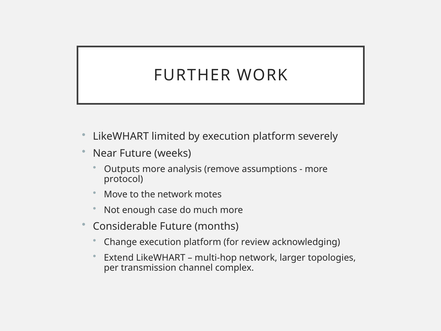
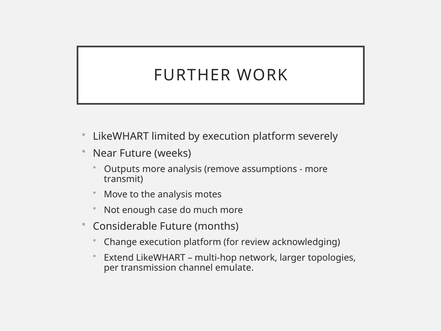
protocol: protocol -> transmit
the network: network -> analysis
complex: complex -> emulate
